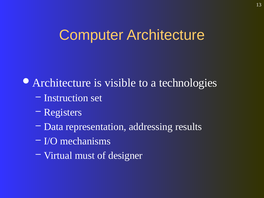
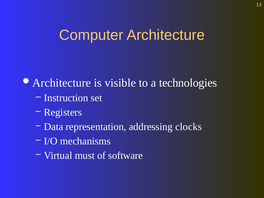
results: results -> clocks
designer: designer -> software
